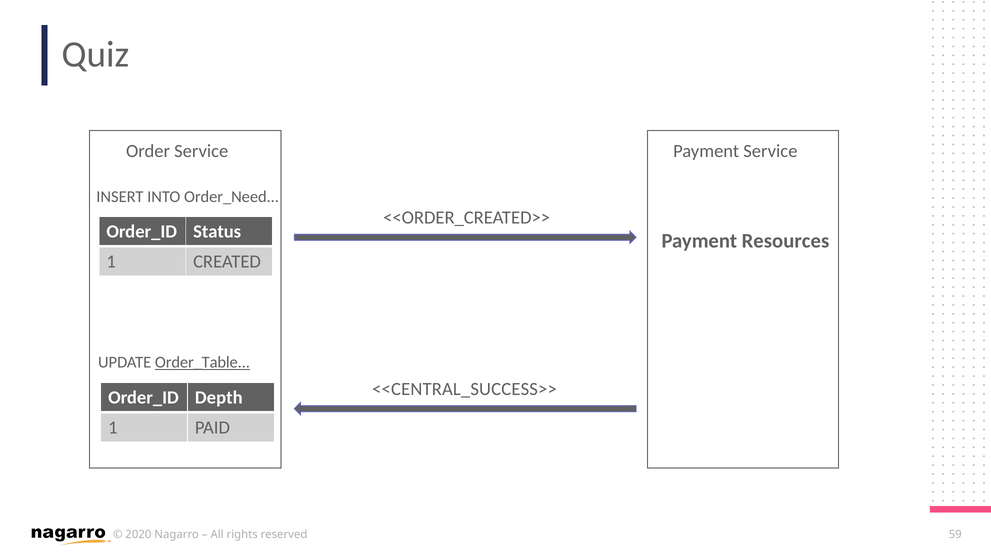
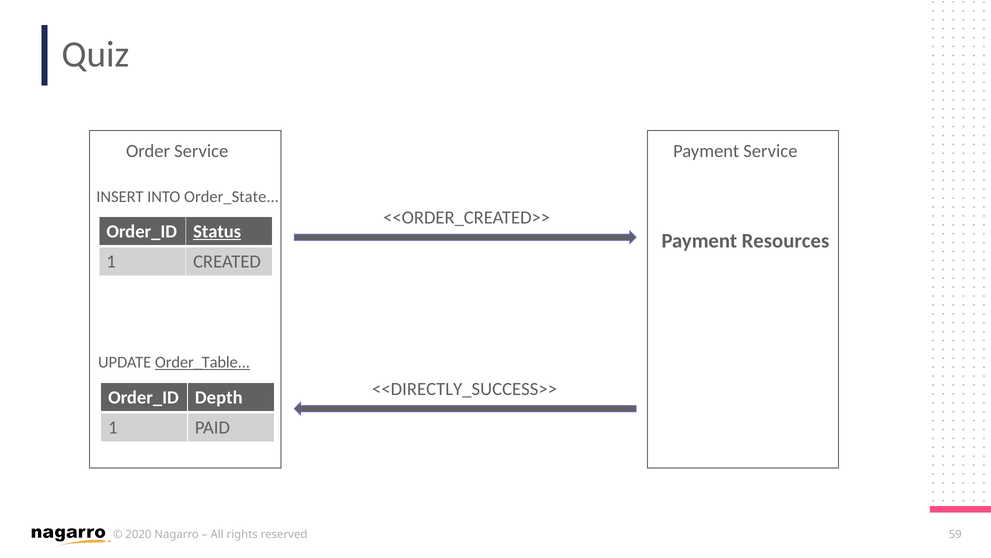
Order_Need: Order_Need -> Order_State
Status underline: none -> present
<<CENTRAL_SUCCESS>>: <<CENTRAL_SUCCESS>> -> <<DIRECTLY_SUCCESS>>
